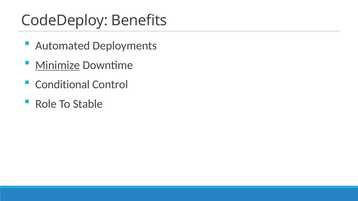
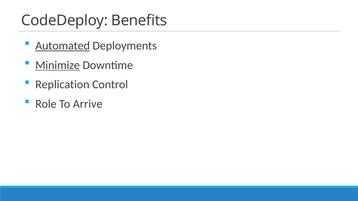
Automated underline: none -> present
Conditional: Conditional -> Replication
Stable: Stable -> Arrive
